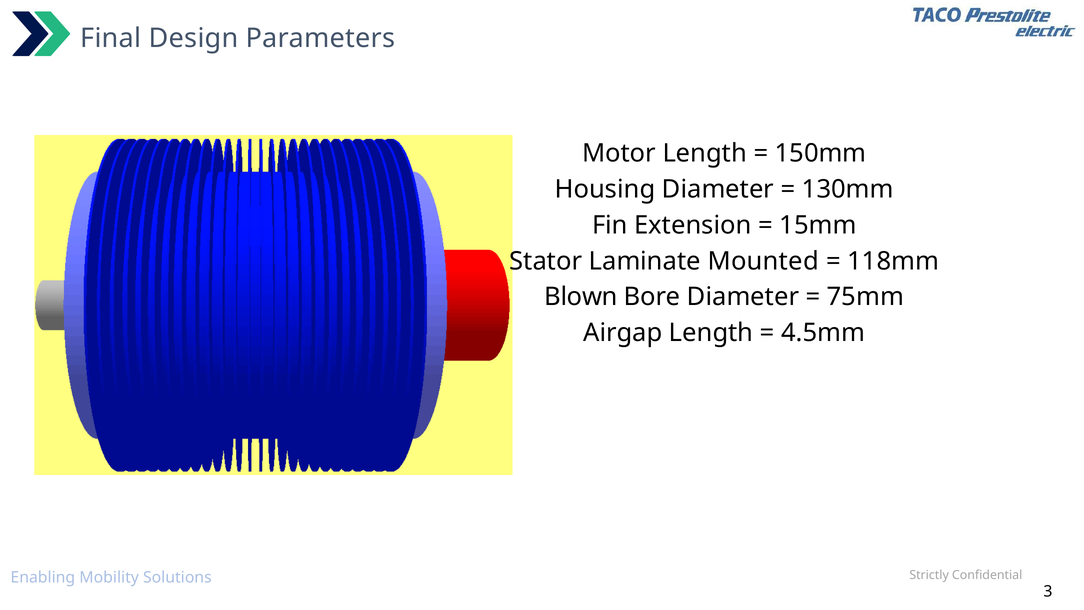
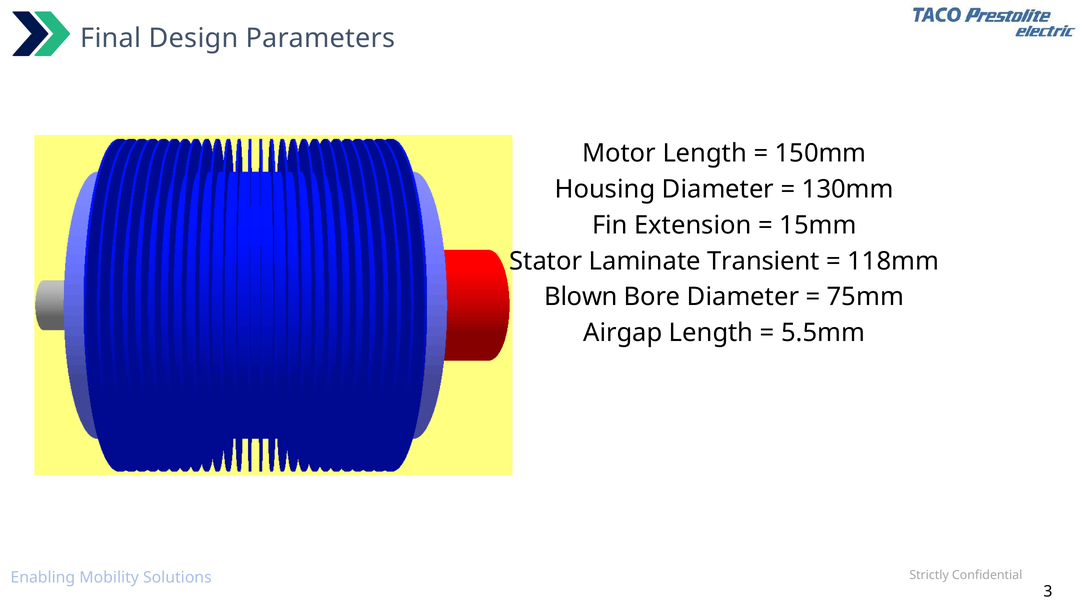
Mounted: Mounted -> Transient
4.5mm: 4.5mm -> 5.5mm
